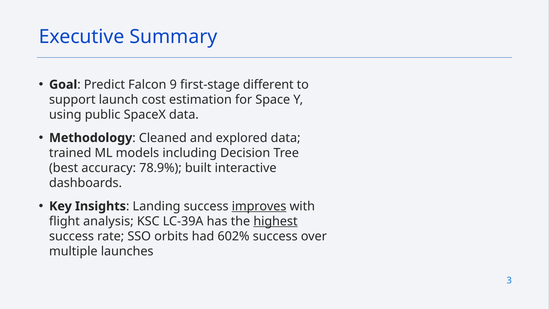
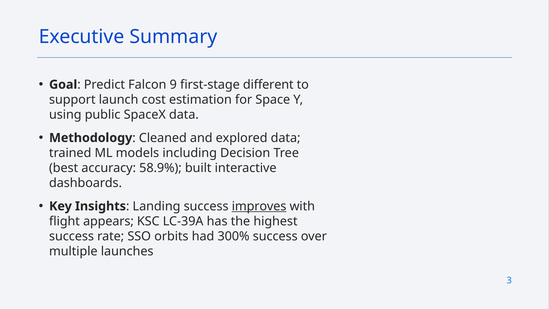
78.9%: 78.9% -> 58.9%
analysis: analysis -> appears
highest underline: present -> none
602%: 602% -> 300%
